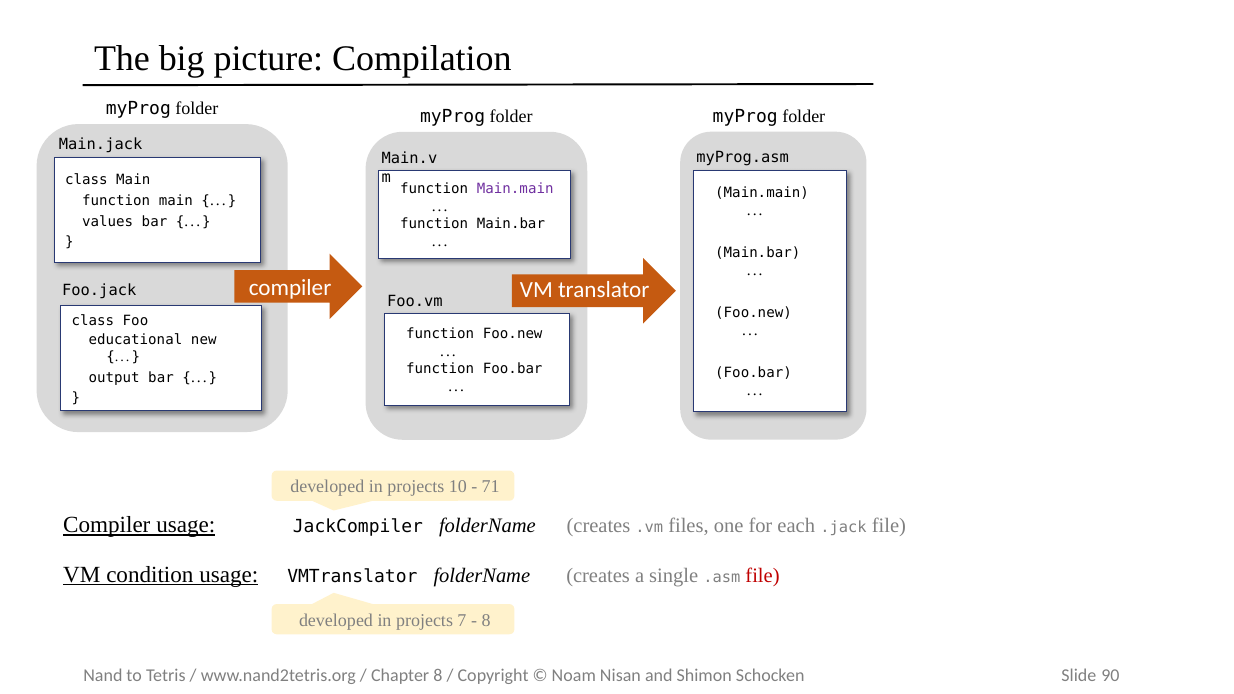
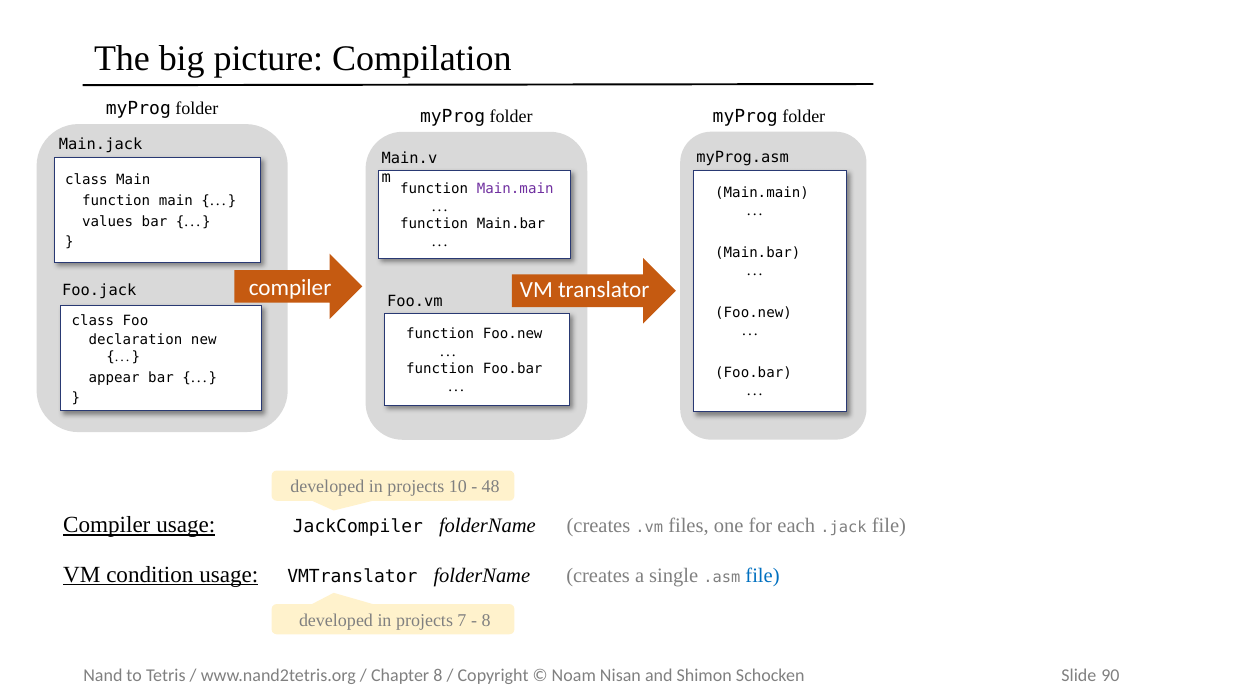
educational: educational -> declaration
output: output -> appear
71: 71 -> 48
file at (763, 576) colour: red -> blue
